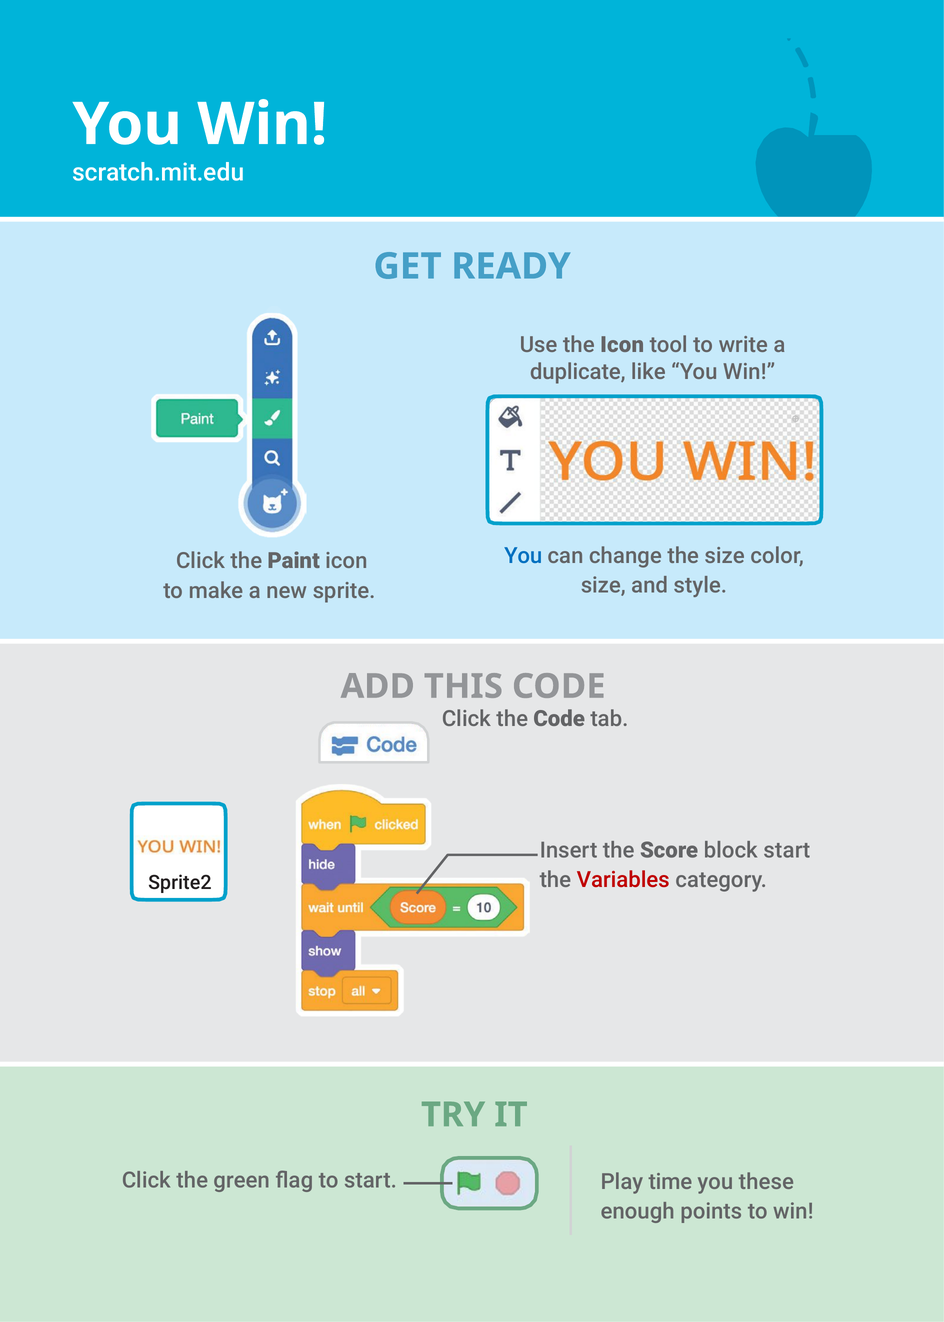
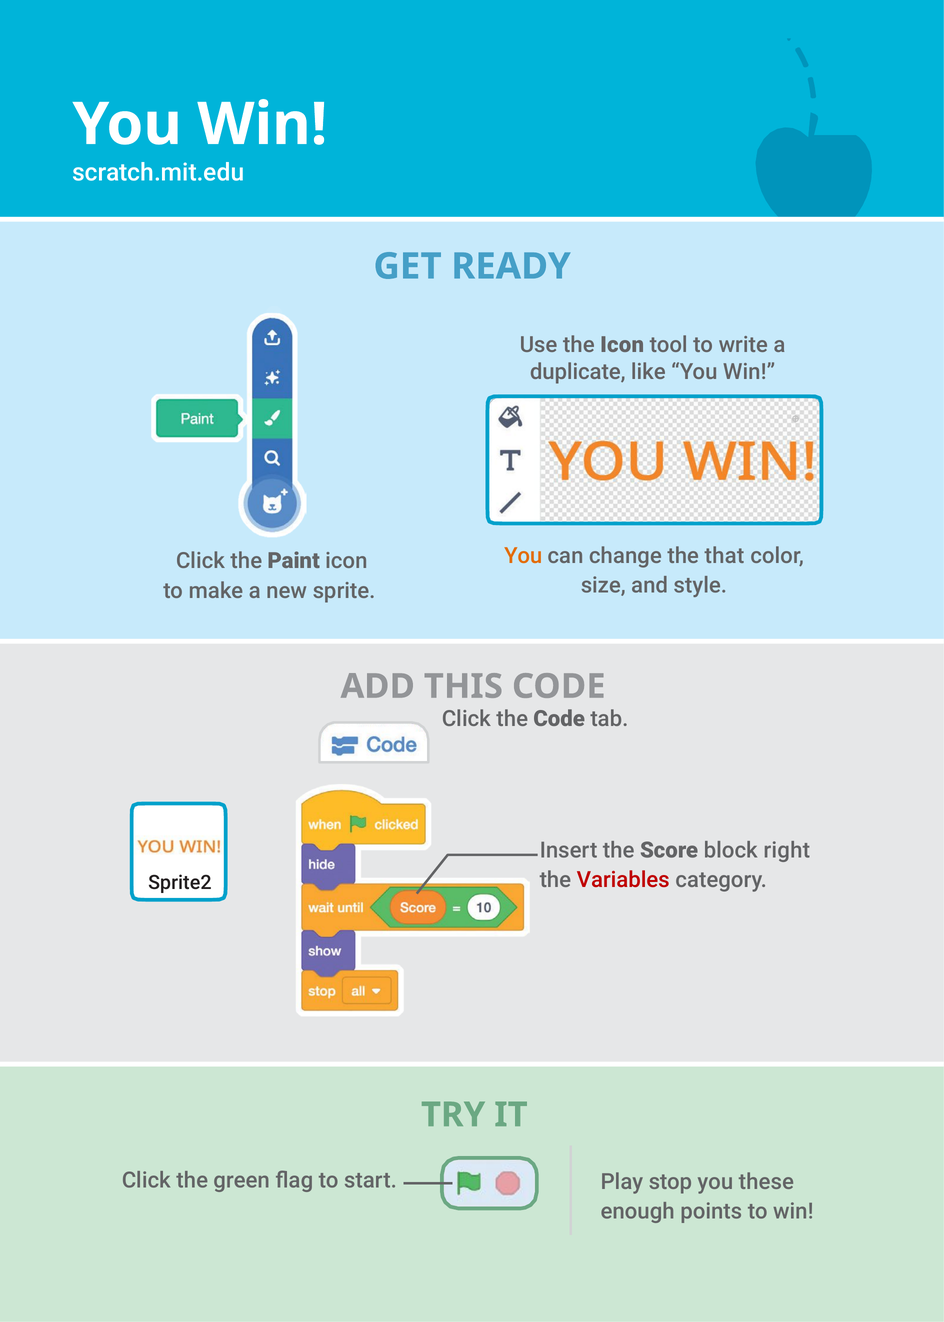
You at (523, 556) colour: blue -> orange
the size: size -> that
block start: start -> right
time: time -> stop
